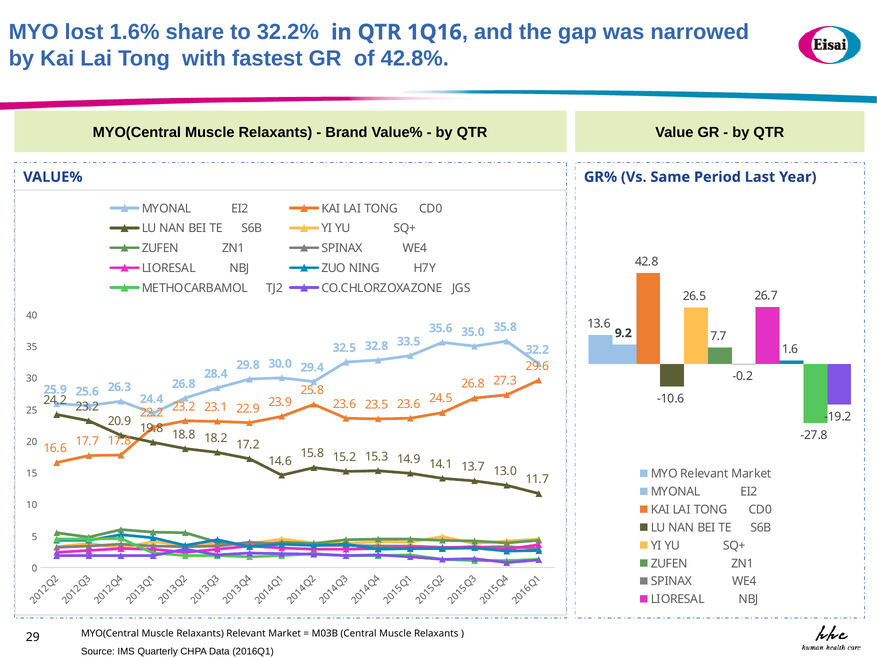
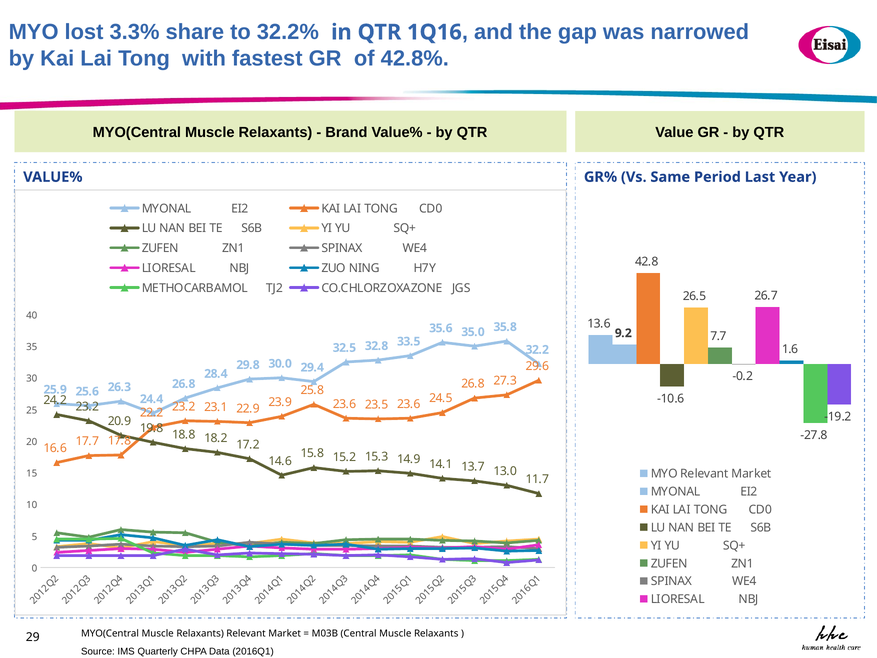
1.6%: 1.6% -> 3.3%
